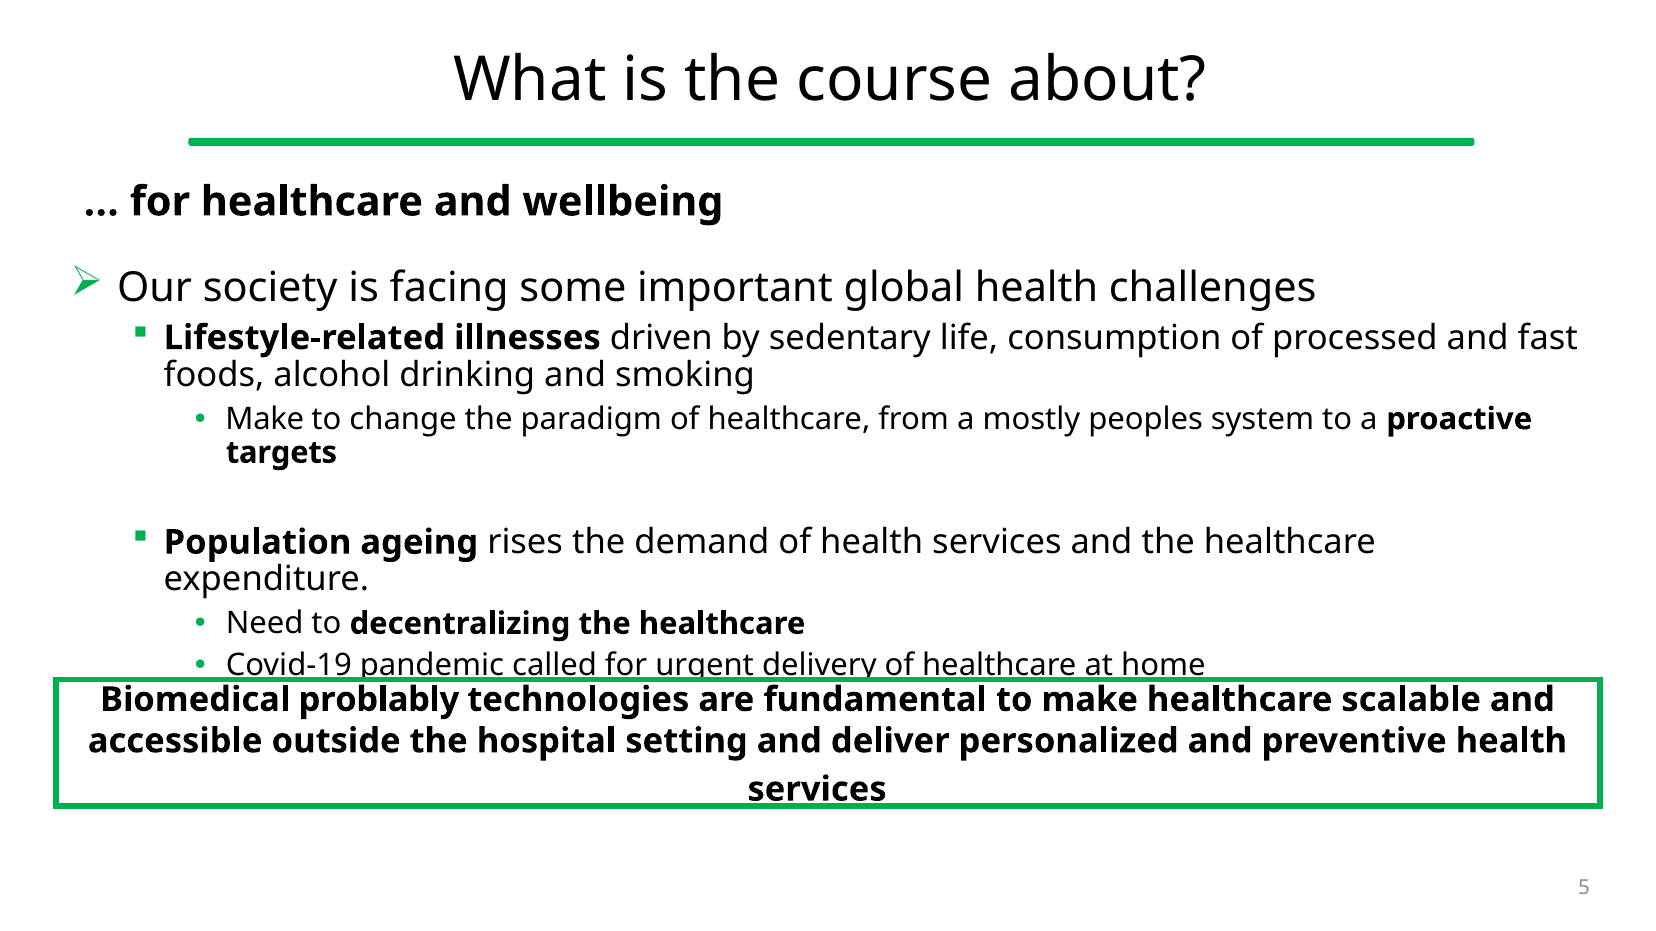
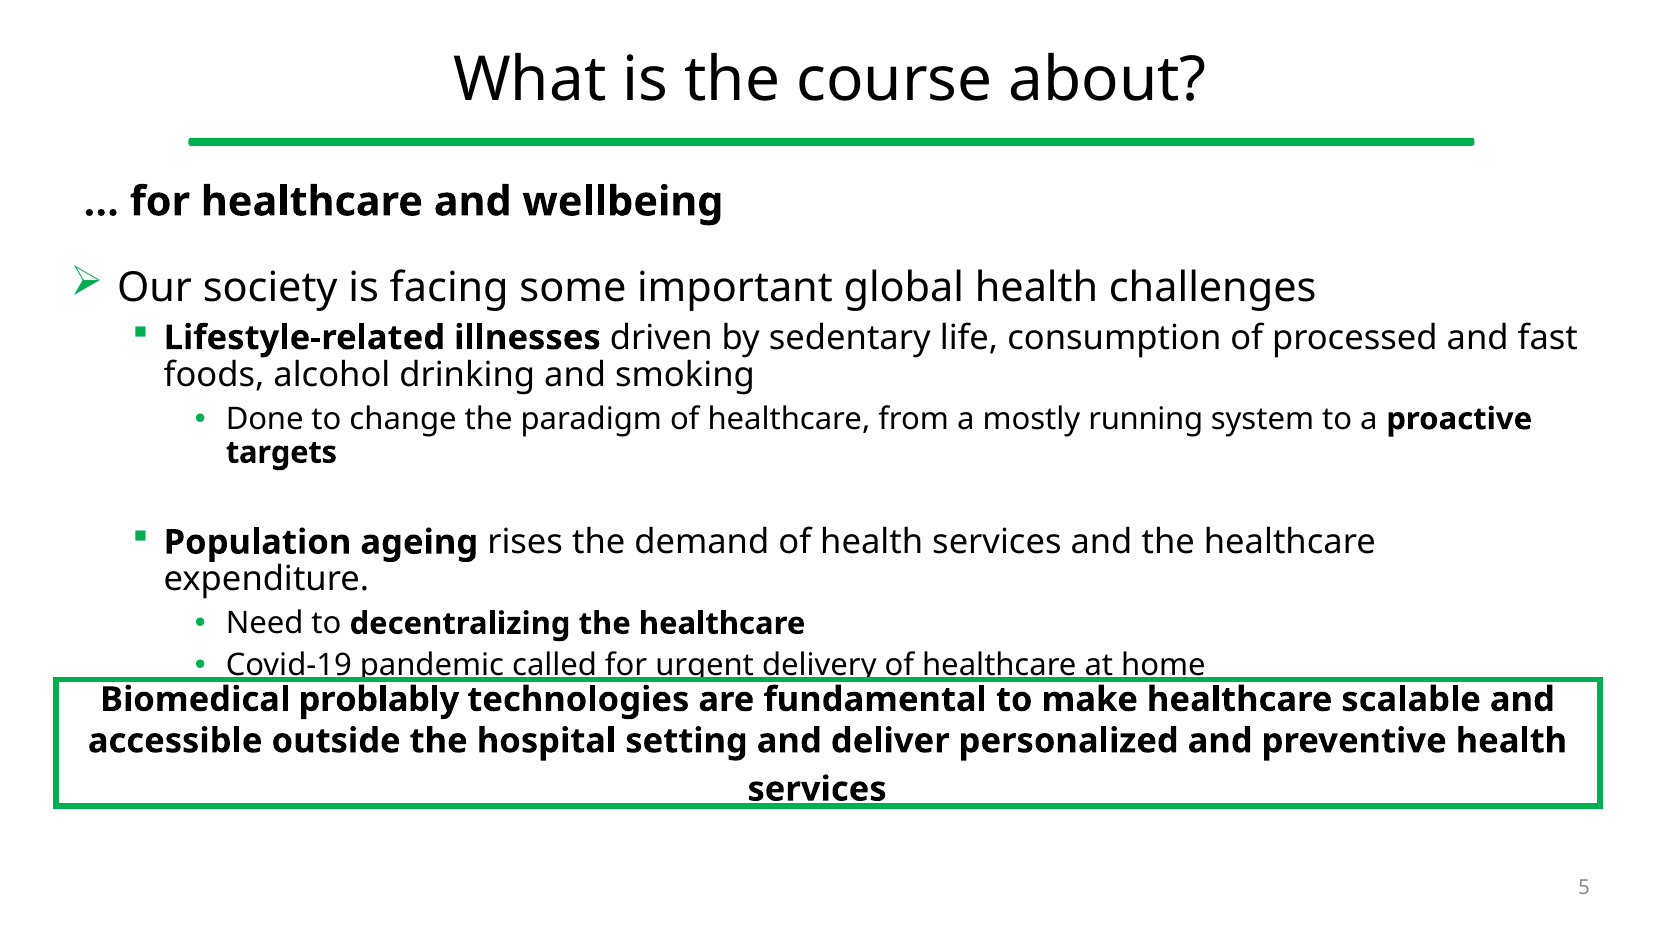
Make at (265, 419): Make -> Done
peoples: peoples -> running
